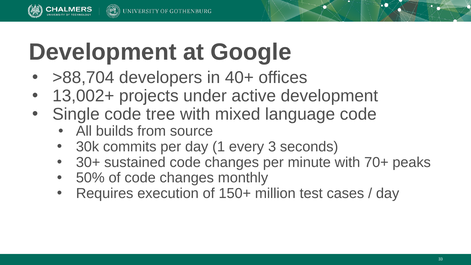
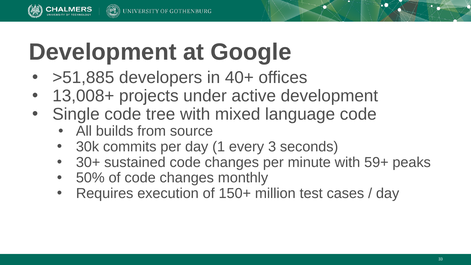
>88,704: >88,704 -> >51,885
13,002+: 13,002+ -> 13,008+
70+: 70+ -> 59+
